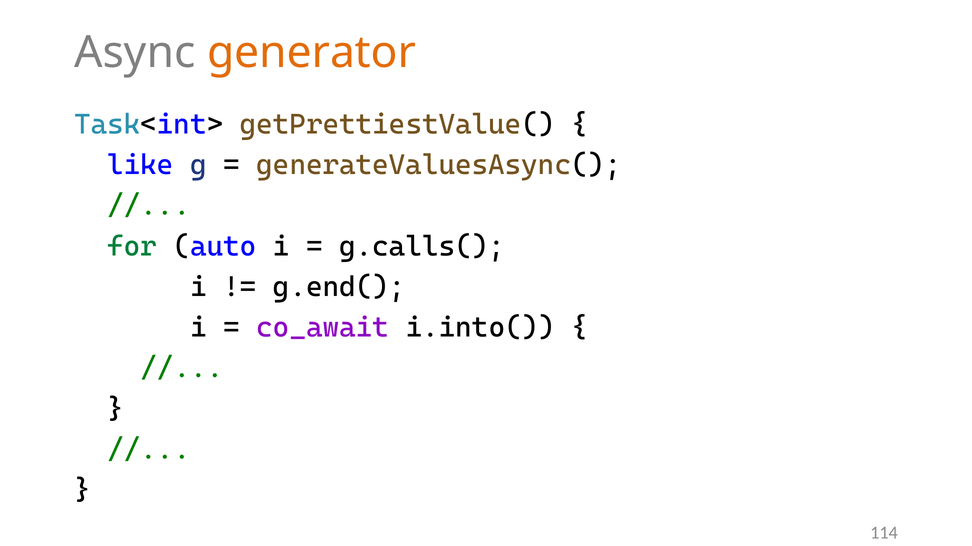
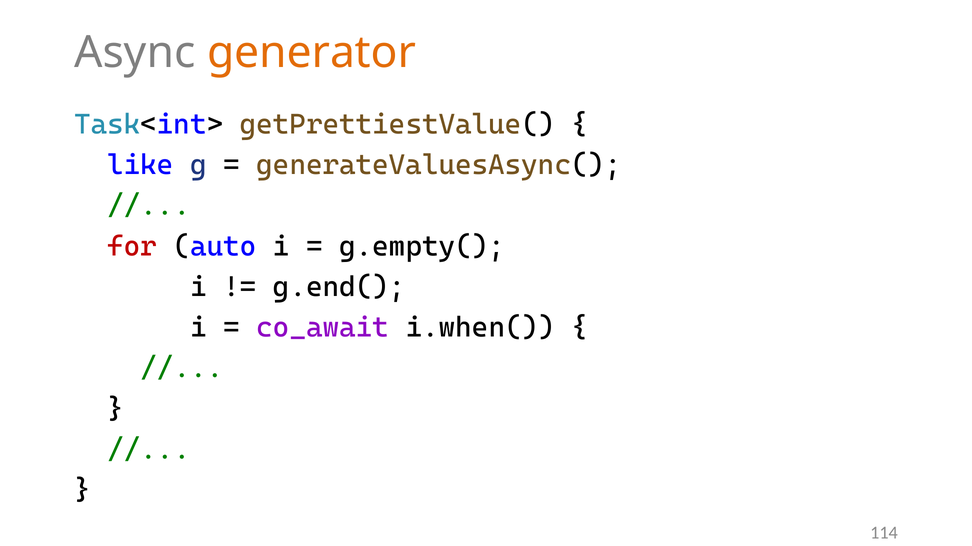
for colour: green -> red
g.calls(: g.calls( -> g.empty(
i.into(: i.into( -> i.when(
